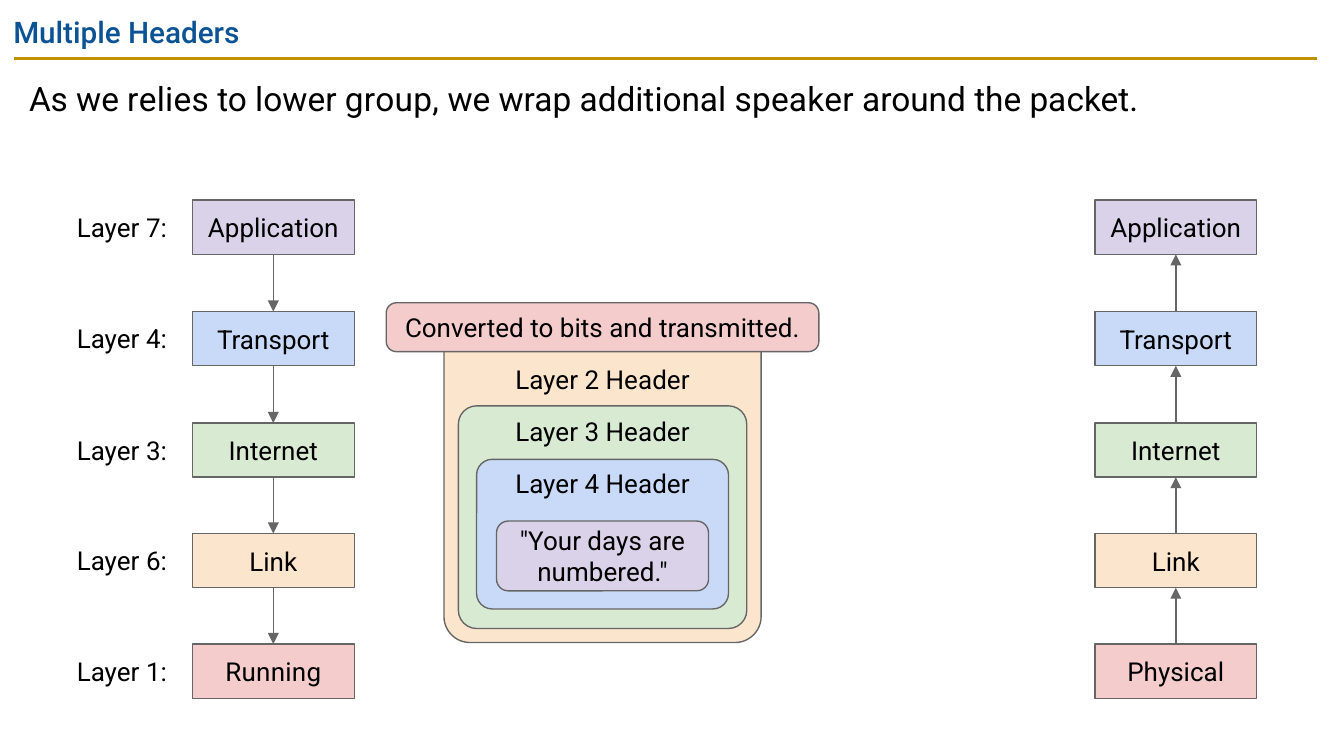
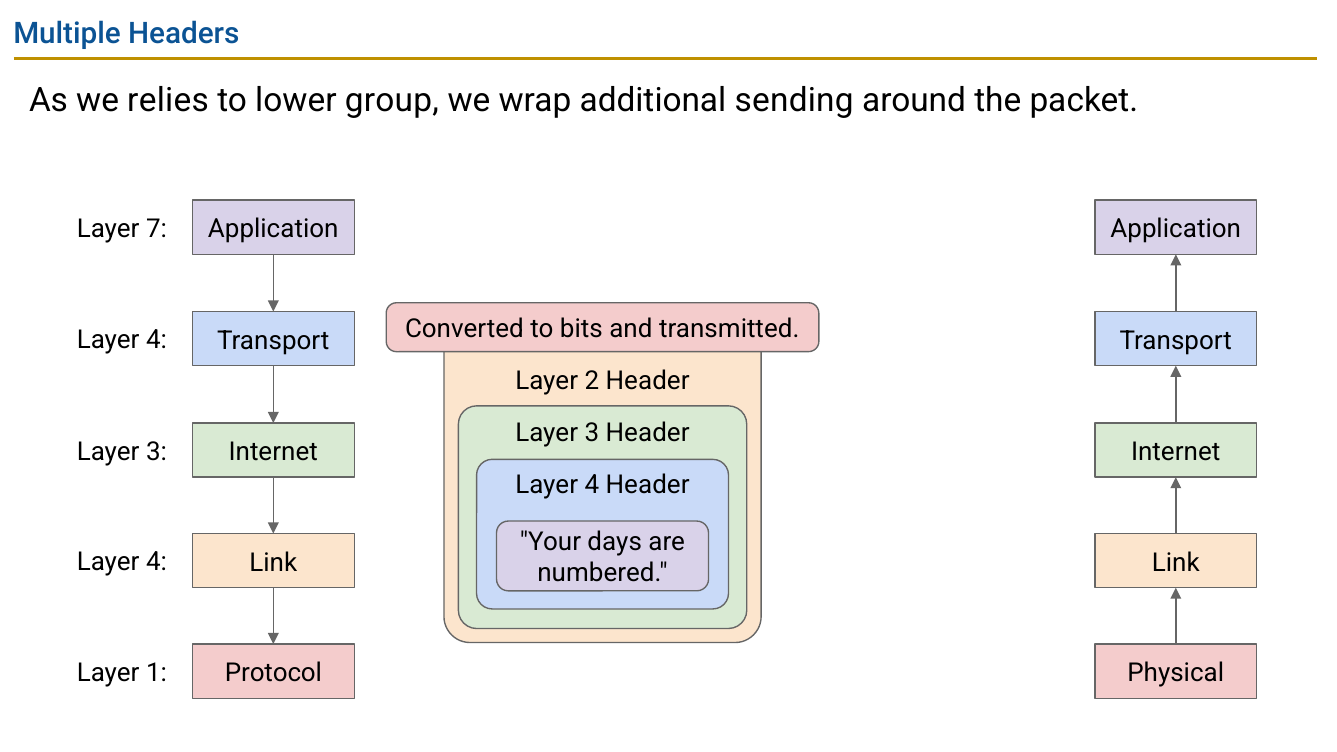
speaker: speaker -> sending
6 at (157, 562): 6 -> 4
Running: Running -> Protocol
